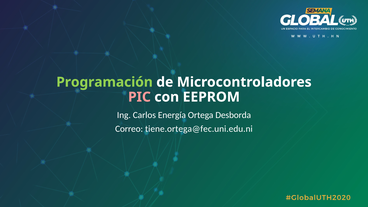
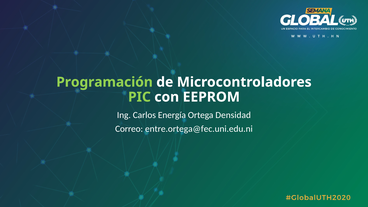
PIC colour: pink -> light green
Desborda: Desborda -> Densidad
tiene.ortega@fec.uni.edu.ni: tiene.ortega@fec.uni.edu.ni -> entre.ortega@fec.uni.edu.ni
